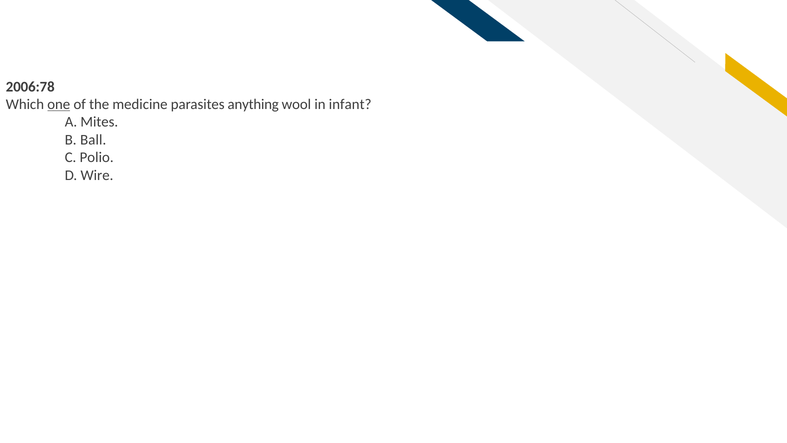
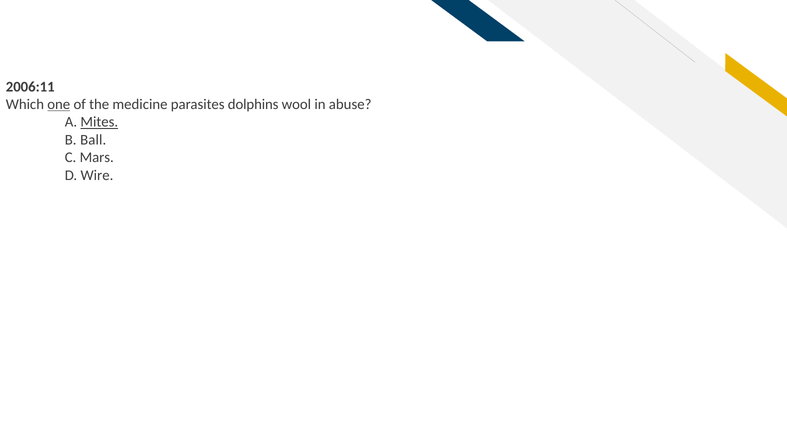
2006:78: 2006:78 -> 2006:11
anything: anything -> dolphins
infant: infant -> abuse
Mites underline: none -> present
Polio: Polio -> Mars
